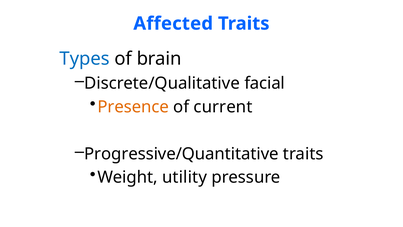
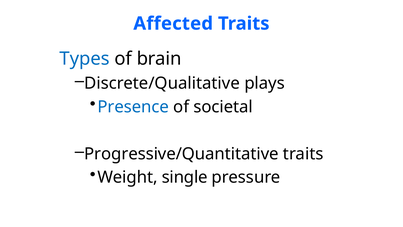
facial: facial -> plays
Presence colour: orange -> blue
current: current -> societal
utility: utility -> single
